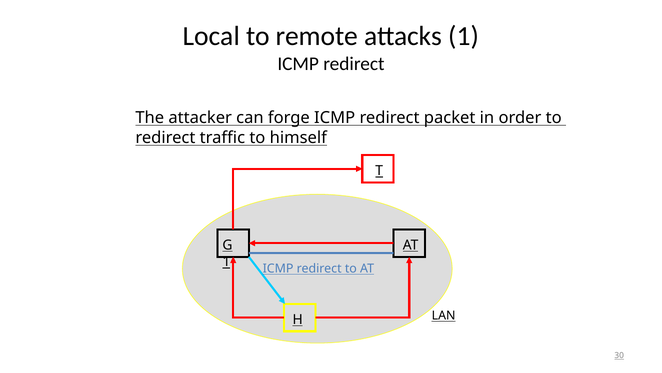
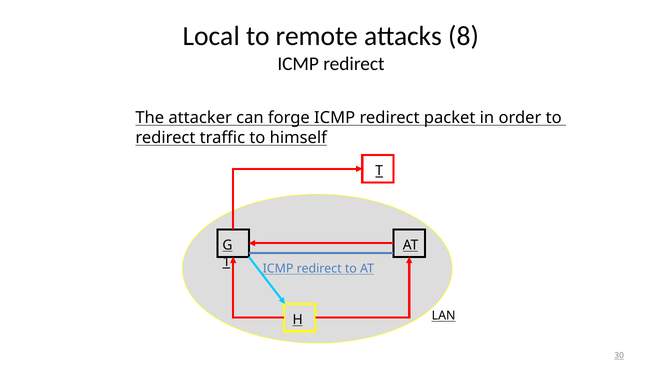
attacks 1: 1 -> 8
